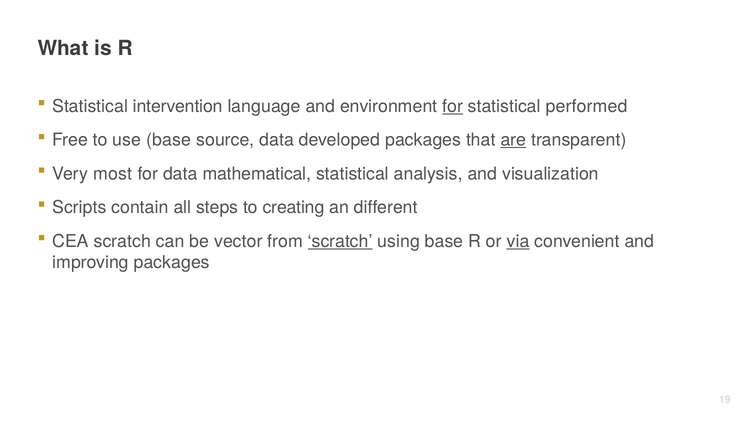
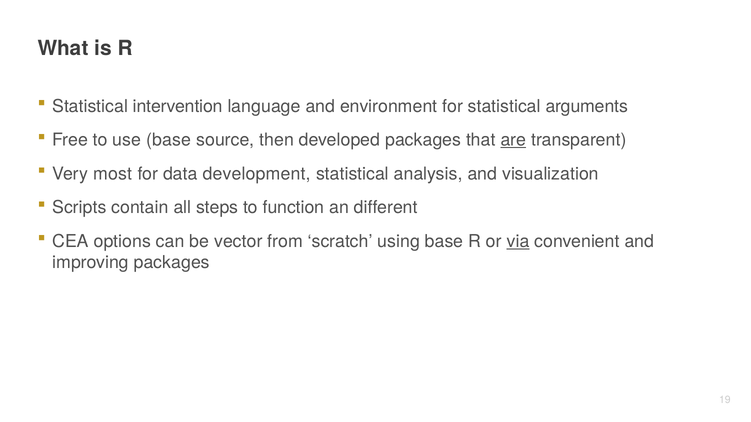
for at (453, 106) underline: present -> none
performed: performed -> arguments
source data: data -> then
mathematical: mathematical -> development
creating: creating -> function
CEA scratch: scratch -> options
scratch at (340, 242) underline: present -> none
